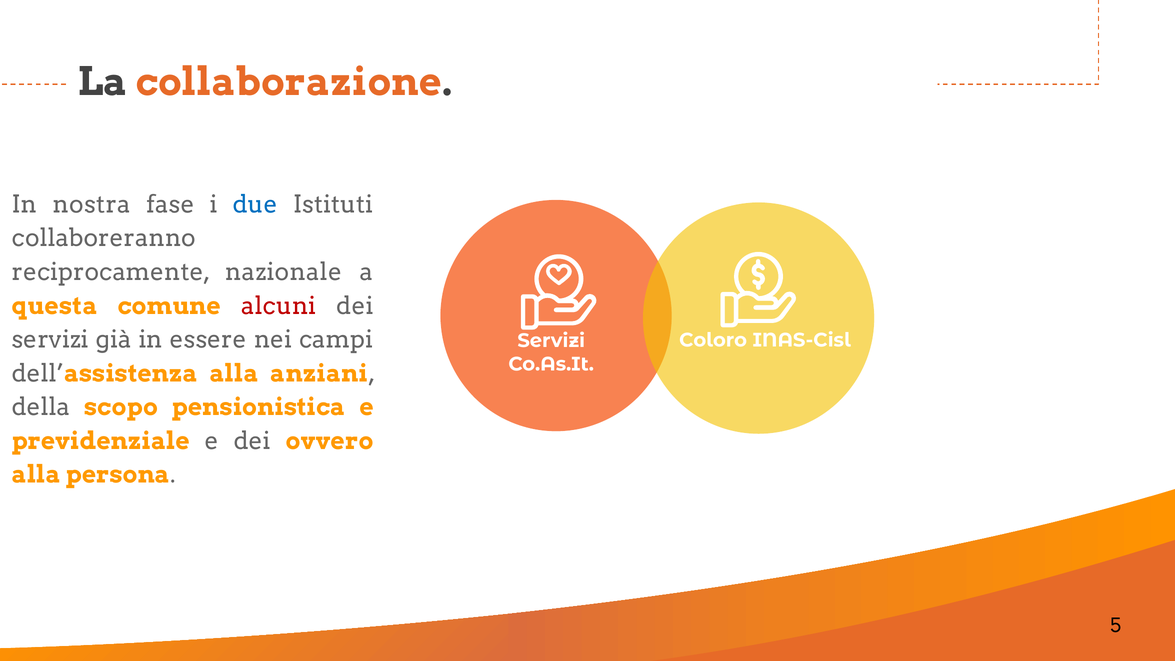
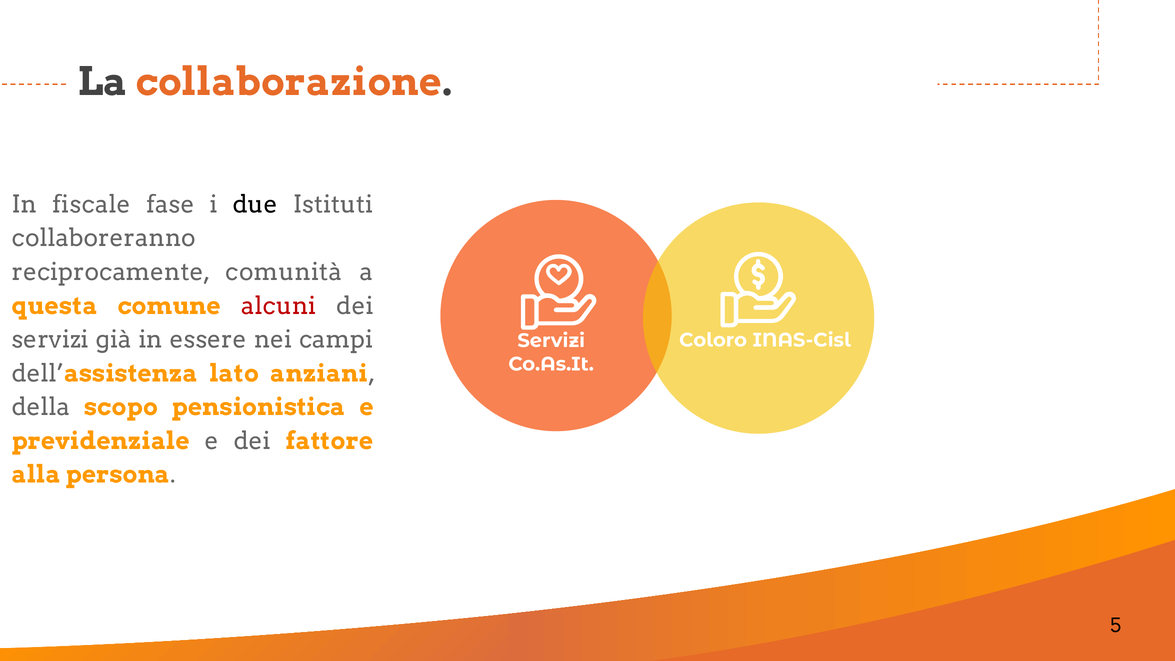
nostra: nostra -> fiscale
due colour: blue -> black
nazionale: nazionale -> comunità
dell’assistenza alla: alla -> lato
ovvero: ovvero -> fattore
